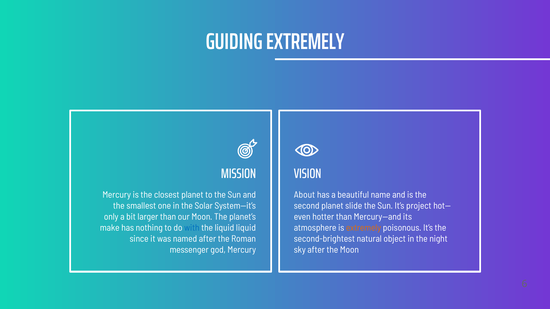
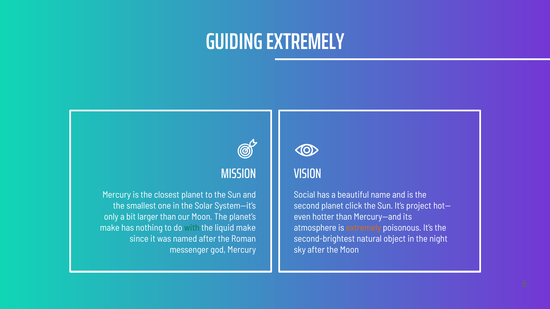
About: About -> Social
slide: slide -> click
with colour: blue -> green
liquid liquid: liquid -> make
